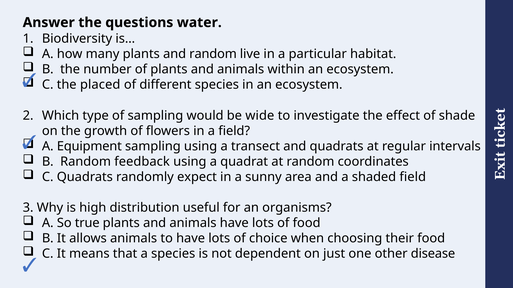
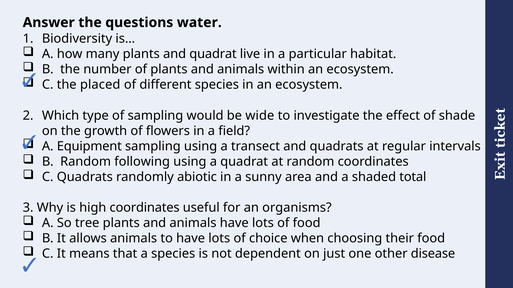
and random: random -> quadrat
feedback: feedback -> following
expect: expect -> abiotic
shaded field: field -> total
high distribution: distribution -> coordinates
true: true -> tree
